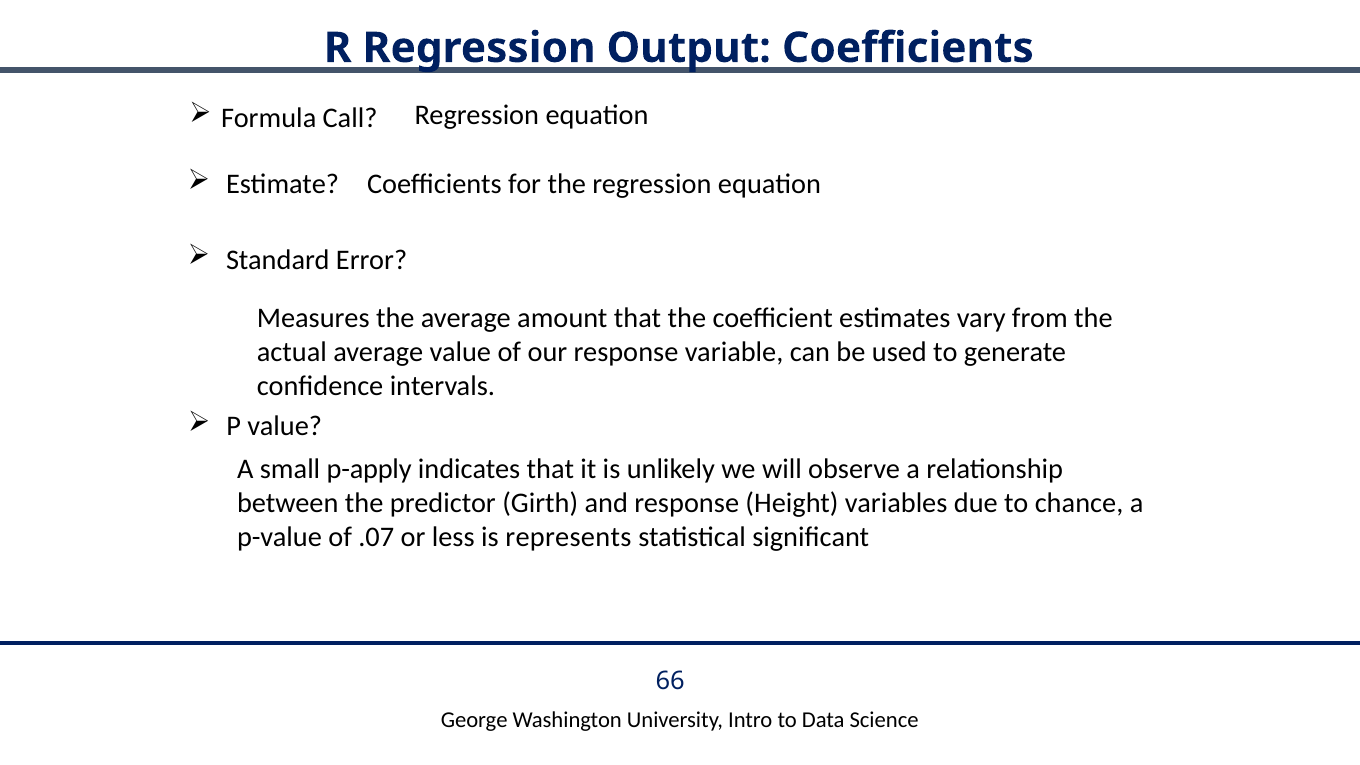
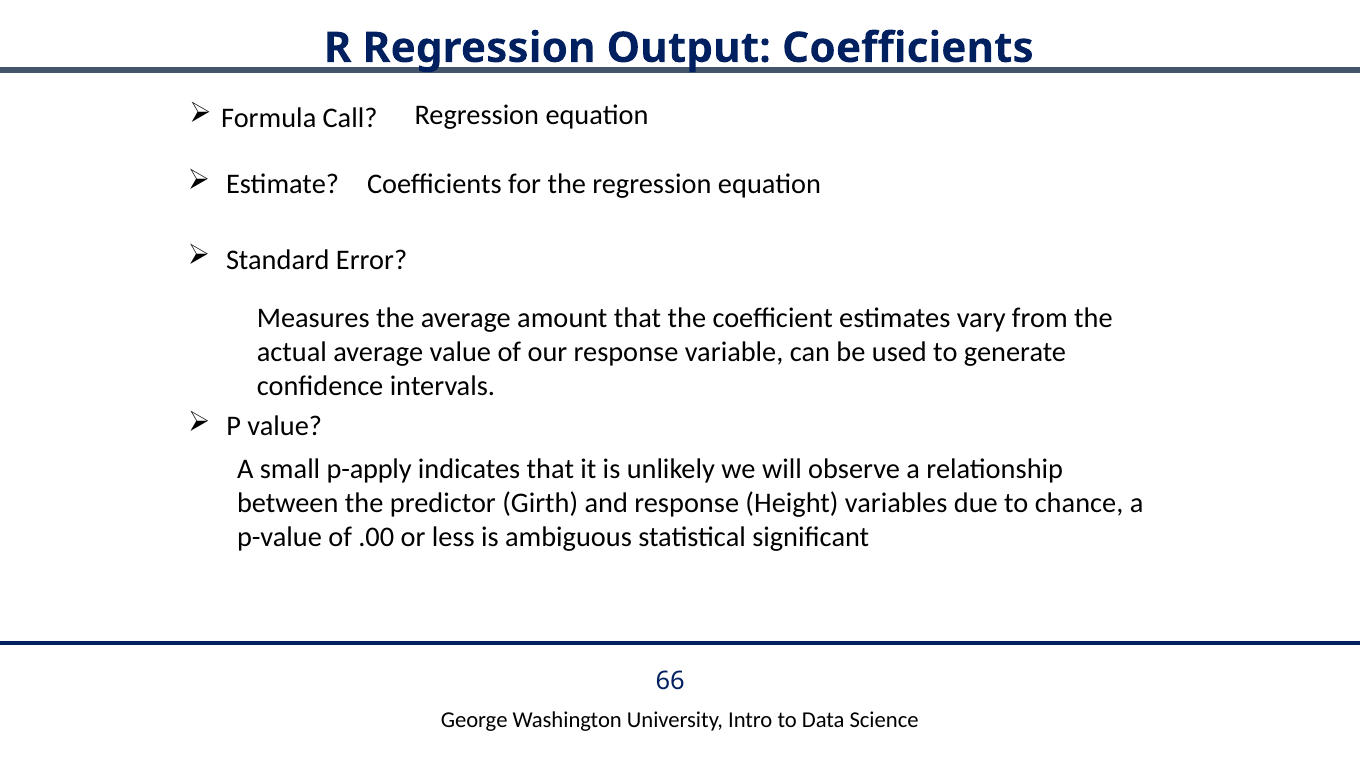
.07: .07 -> .00
represents: represents -> ambiguous
